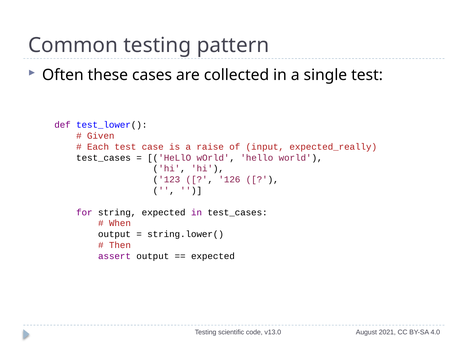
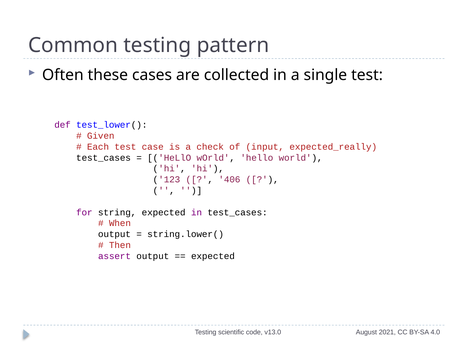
raise: raise -> check
126: 126 -> 406
